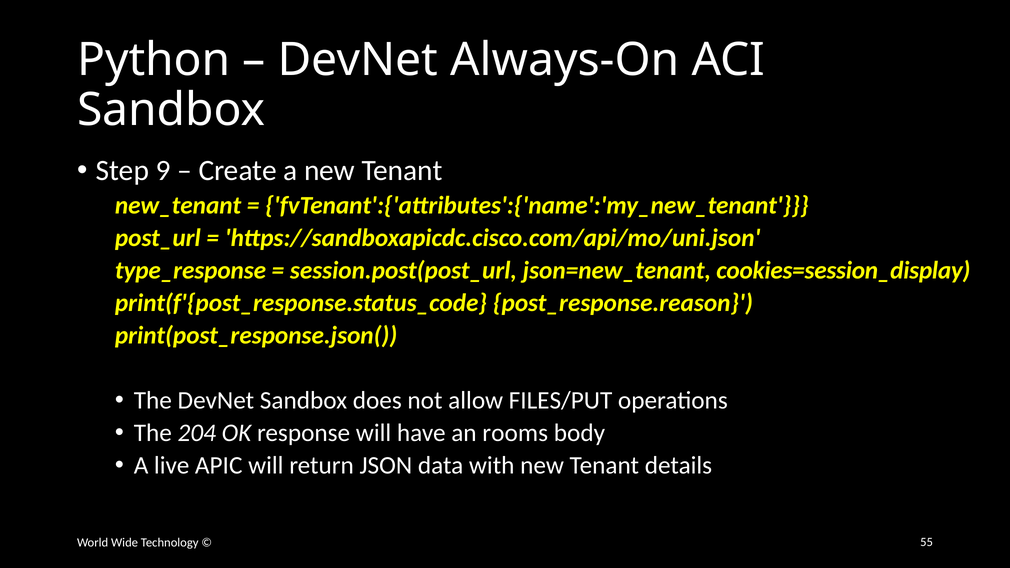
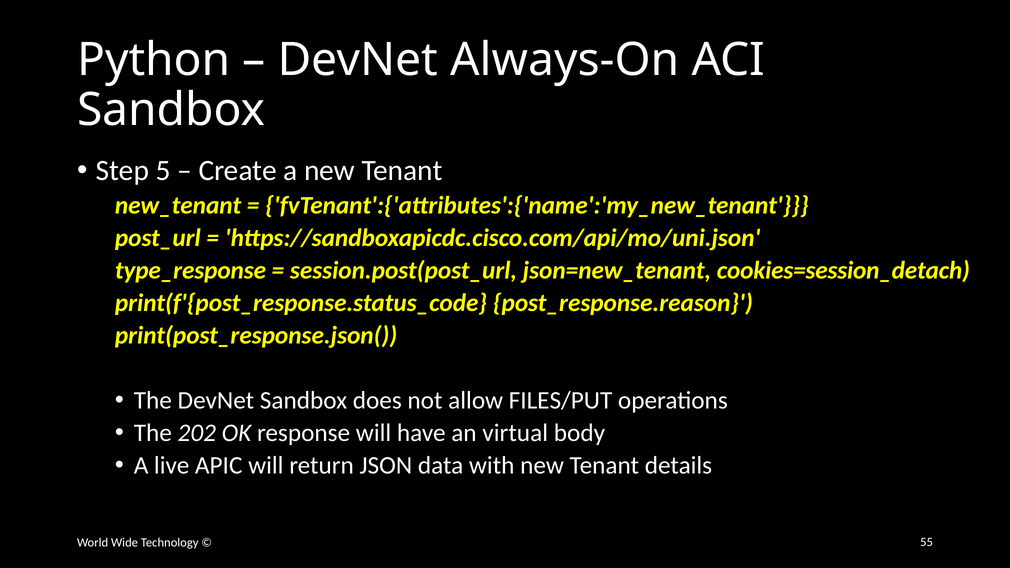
9: 9 -> 5
cookies=session_display: cookies=session_display -> cookies=session_detach
204: 204 -> 202
rooms: rooms -> virtual
